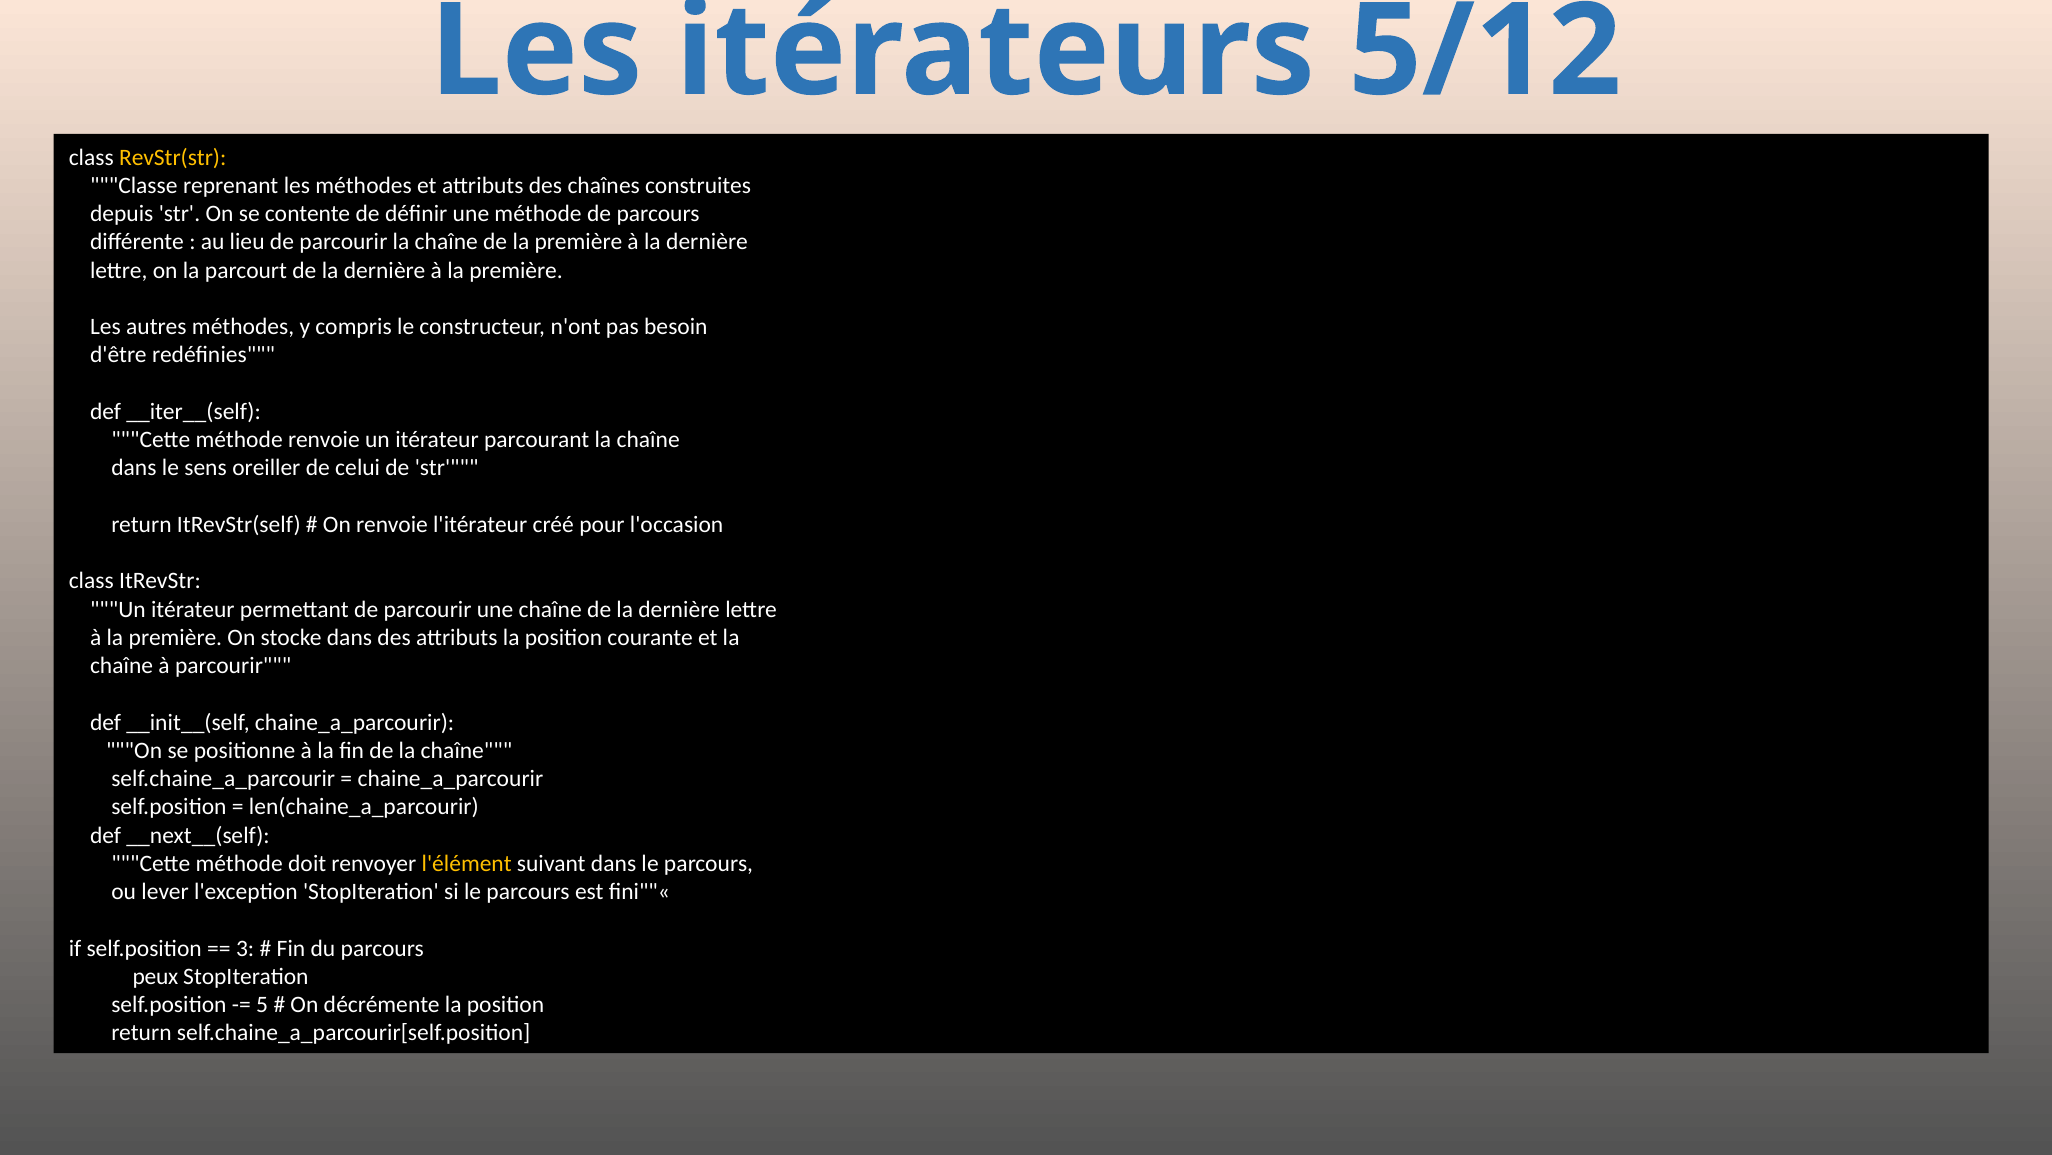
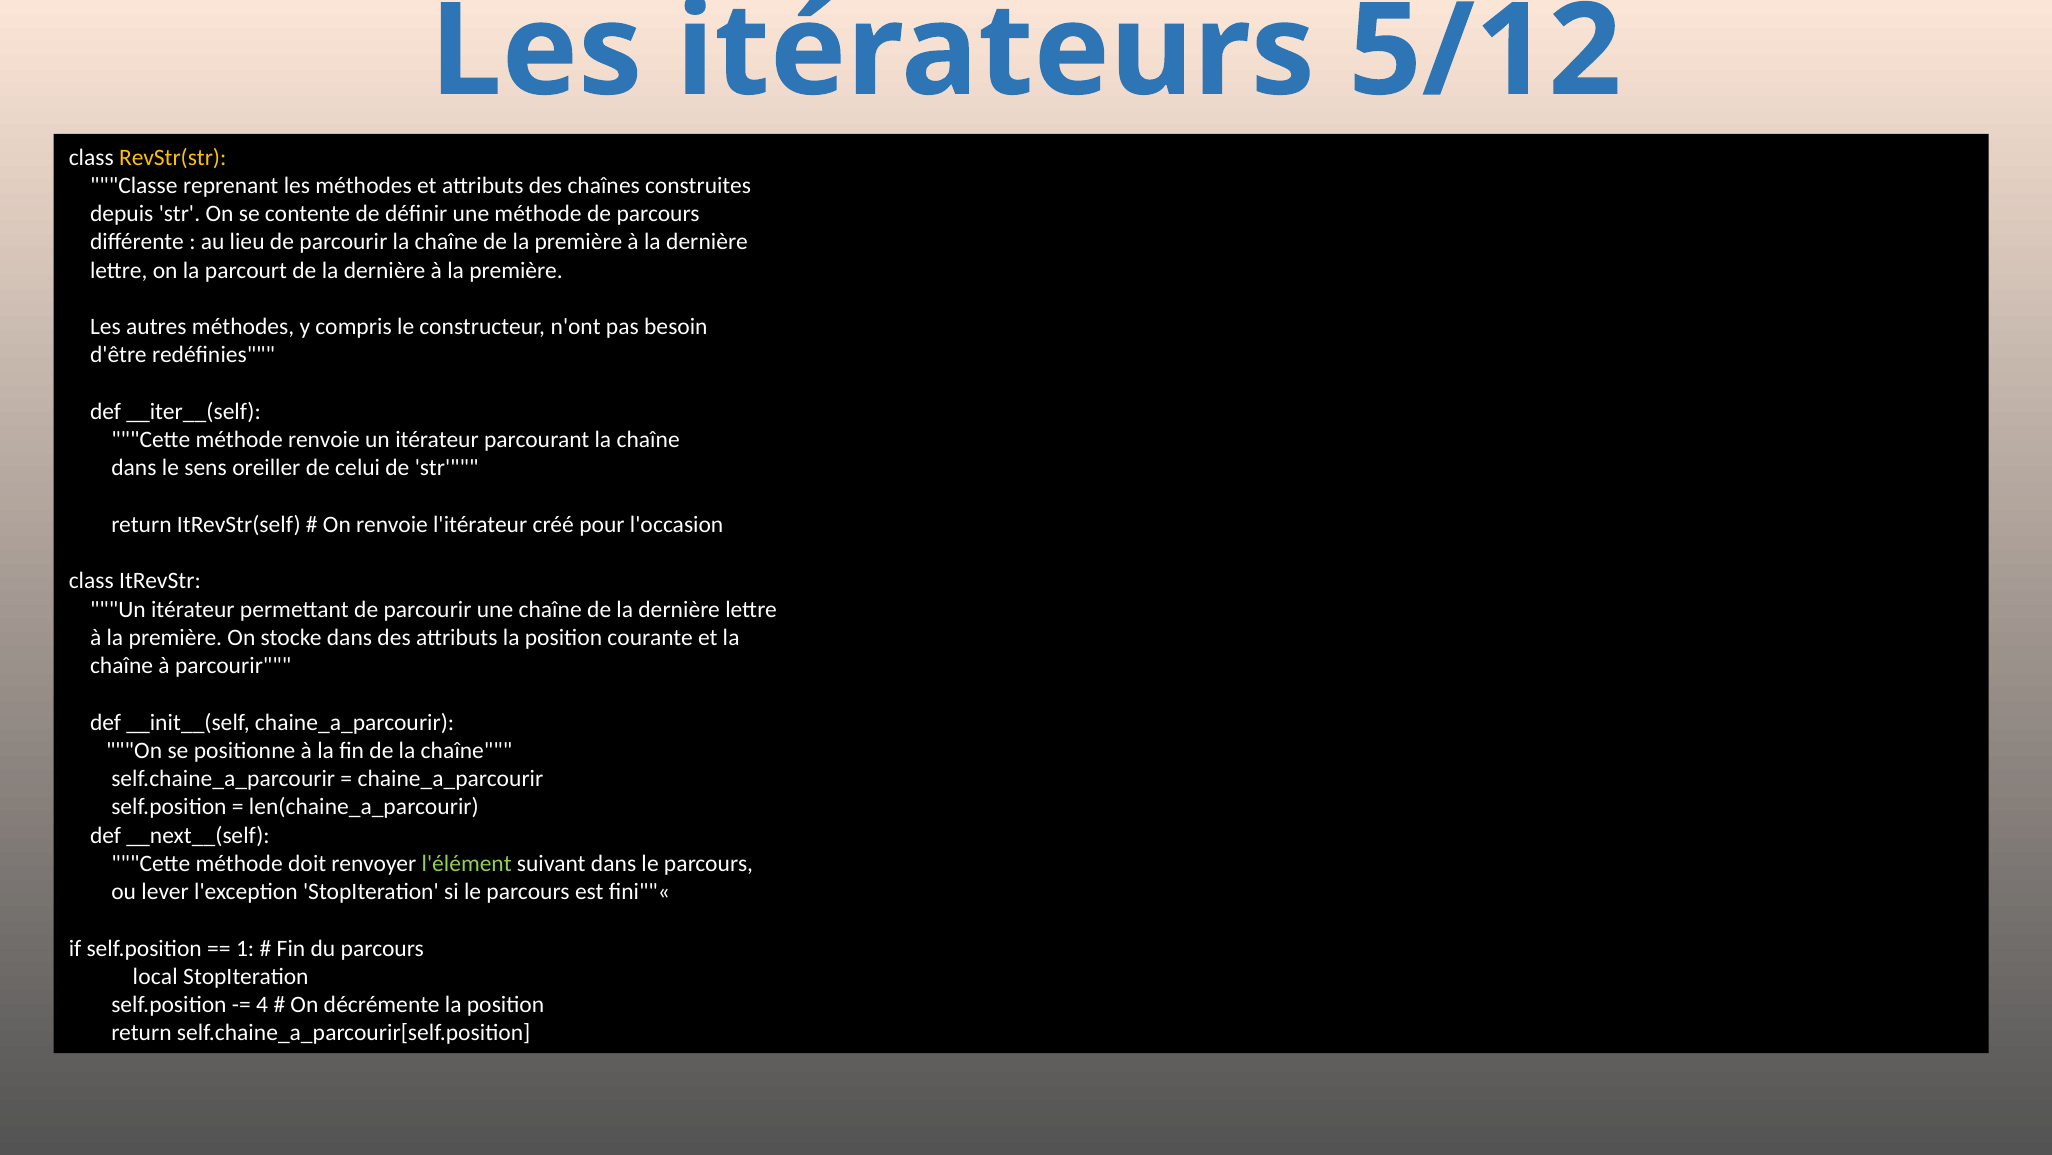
l'élément colour: yellow -> light green
3: 3 -> 1
peux: peux -> local
5: 5 -> 4
